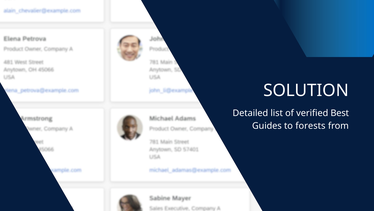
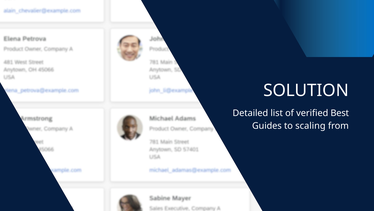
forests: forests -> scaling
